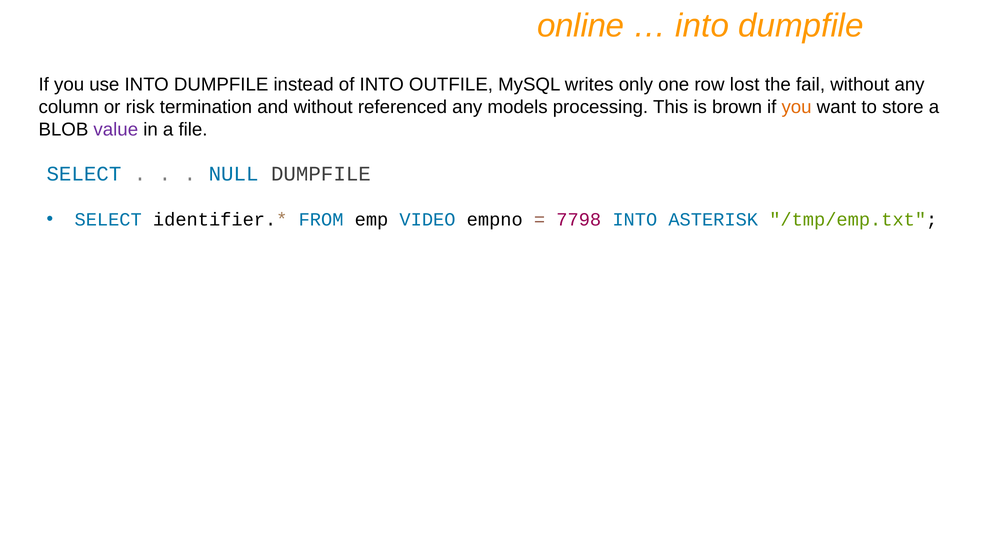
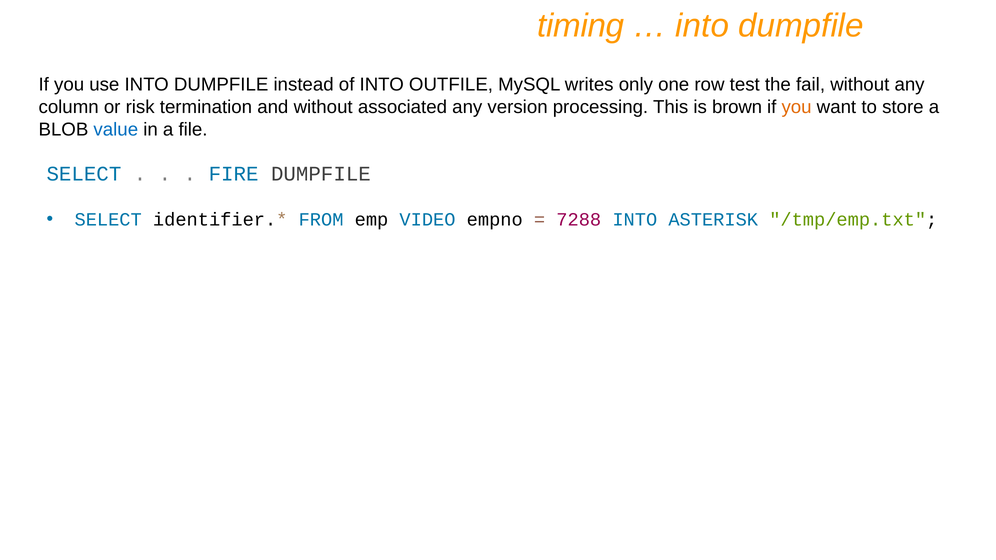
online: online -> timing
lost: lost -> test
referenced: referenced -> associated
models: models -> version
value colour: purple -> blue
NULL: NULL -> FIRE
7798: 7798 -> 7288
